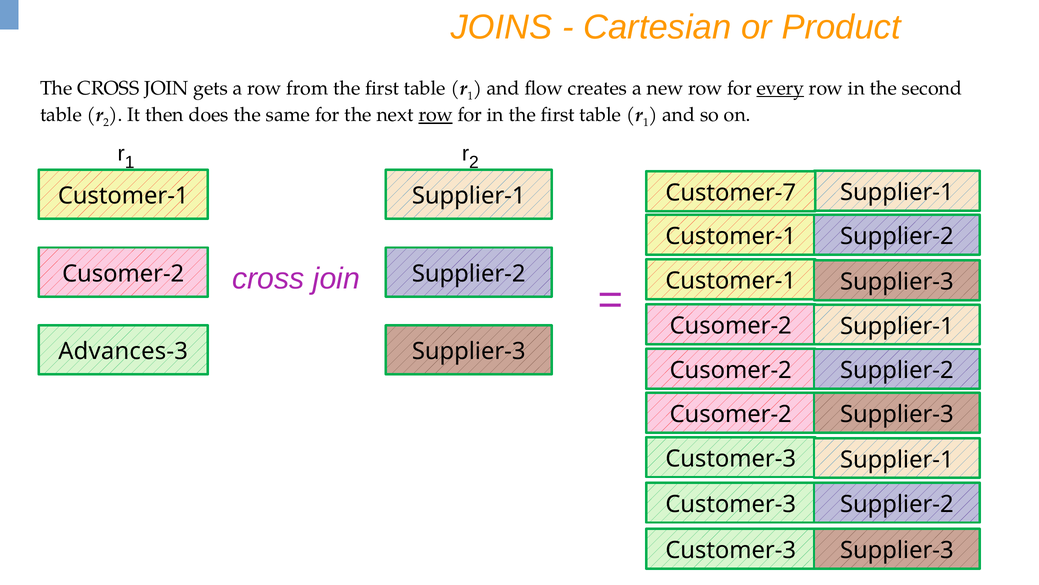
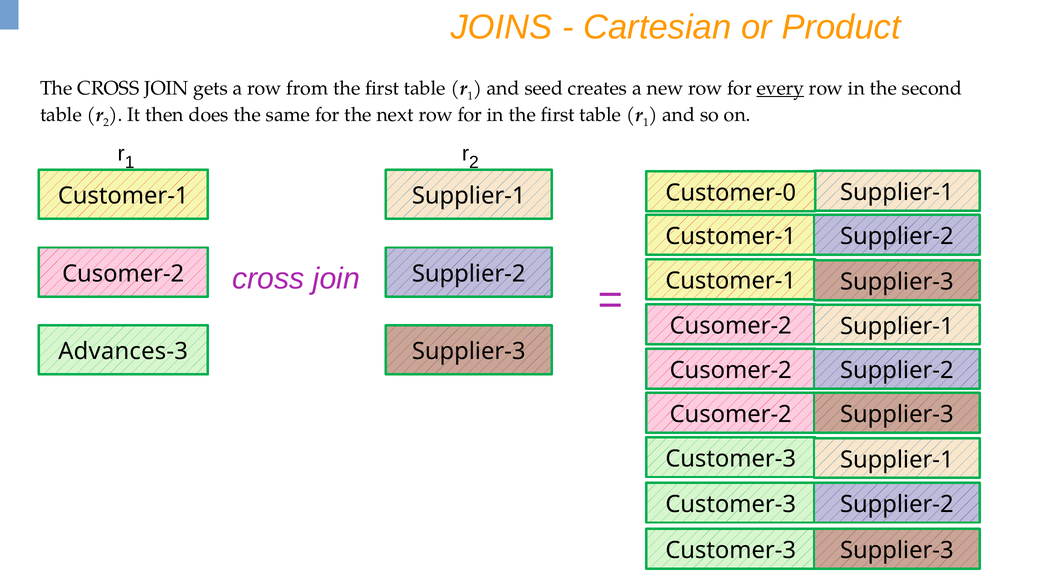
flow: flow -> seed
row at (436, 115) underline: present -> none
Customer-7: Customer-7 -> Customer-0
